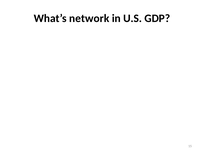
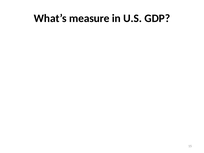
network: network -> measure
